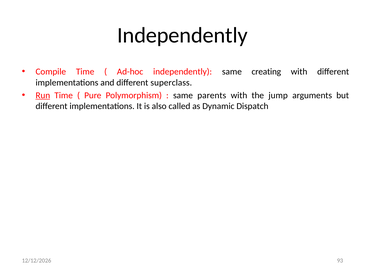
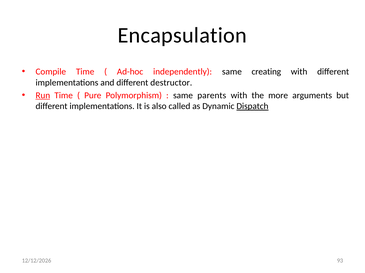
Independently at (182, 35): Independently -> Encapsulation
superclass: superclass -> destructor
jump: jump -> more
Dispatch underline: none -> present
